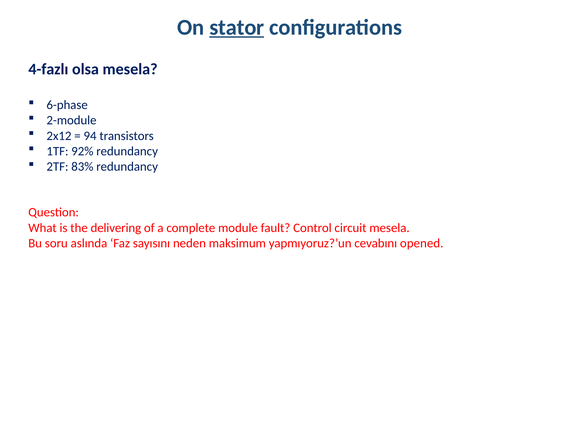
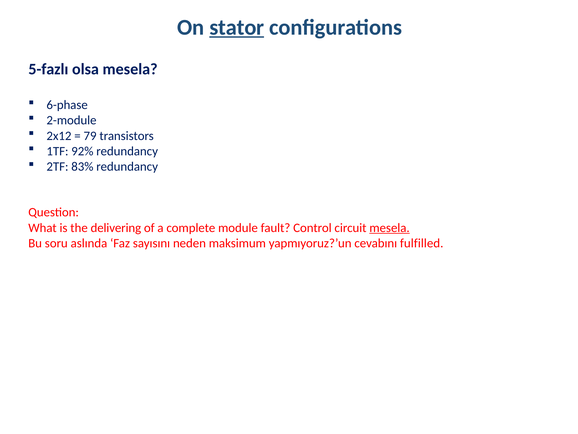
4-fazlı: 4-fazlı -> 5-fazlı
94: 94 -> 79
mesela at (390, 228) underline: none -> present
opened: opened -> fulfilled
